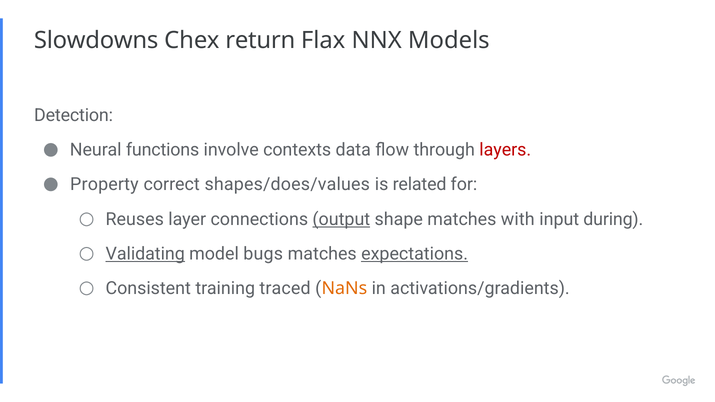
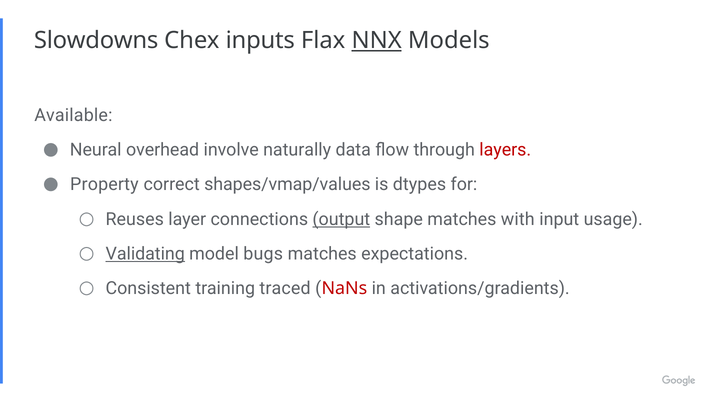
return: return -> inputs
NNX underline: none -> present
Detection: Detection -> Available
functions: functions -> overhead
contexts: contexts -> naturally
shapes/does/values: shapes/does/values -> shapes/vmap/values
related: related -> dtypes
during: during -> usage
expectations underline: present -> none
NaNs colour: orange -> red
